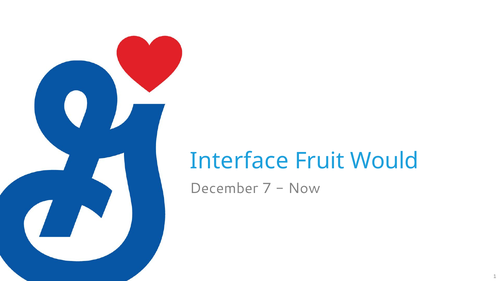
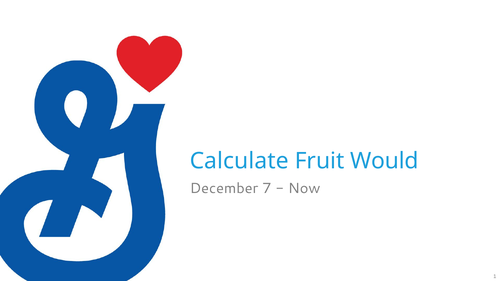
Interface: Interface -> Calculate
